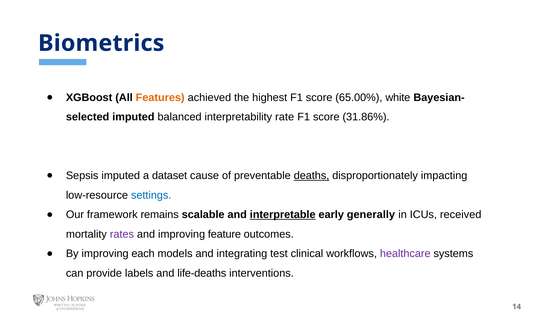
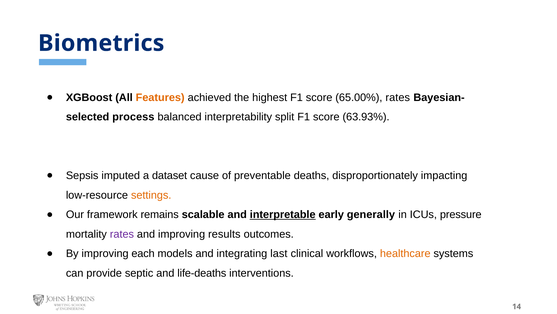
65.00% white: white -> rates
imputed at (133, 117): imputed -> process
rate: rate -> split
31.86%: 31.86% -> 63.93%
deaths underline: present -> none
settings colour: blue -> orange
received: received -> pressure
feature: feature -> results
test: test -> last
healthcare colour: purple -> orange
labels: labels -> septic
